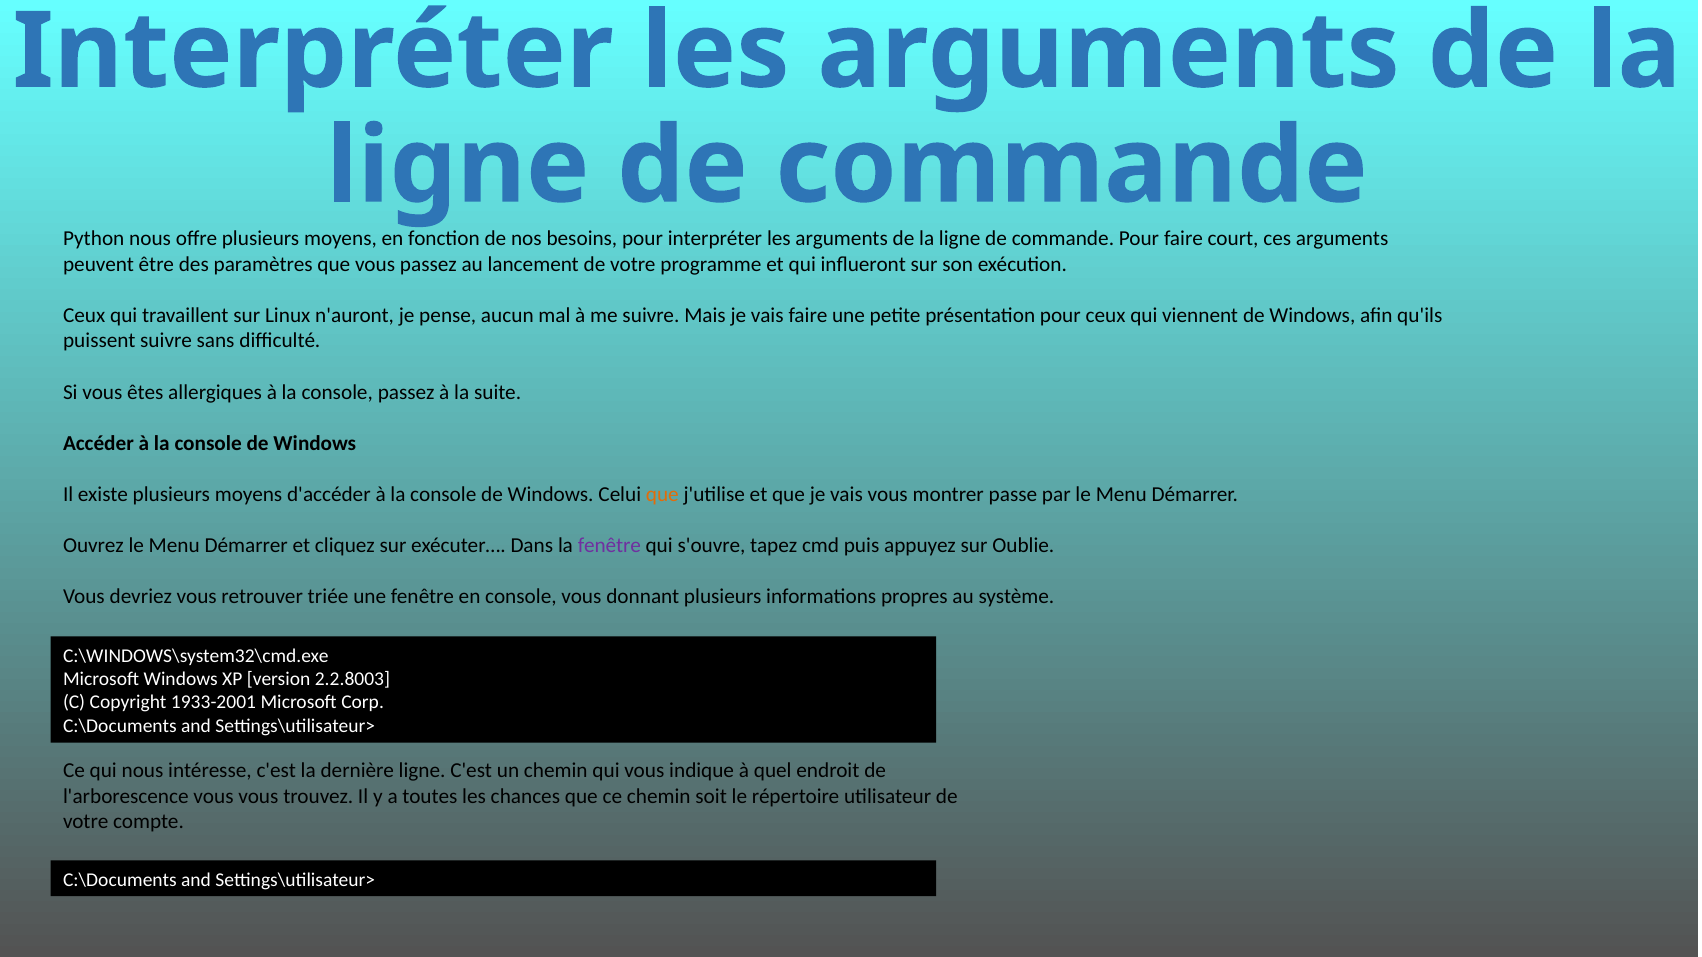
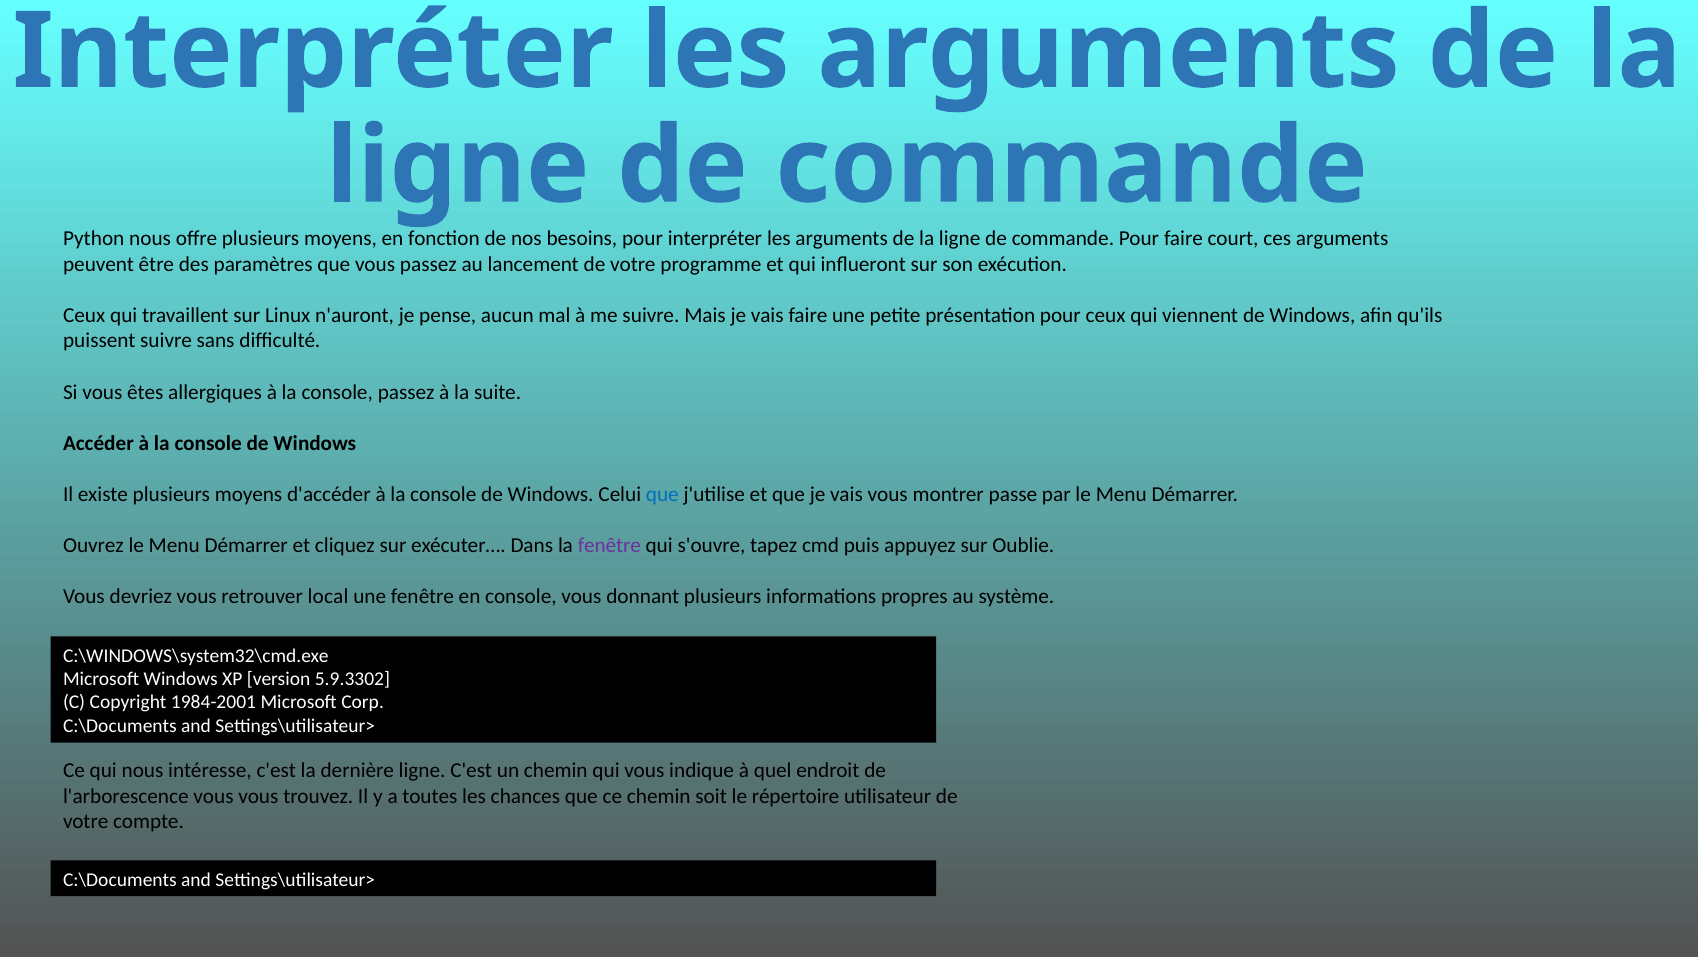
que at (662, 494) colour: orange -> blue
triée: triée -> local
2.2.8003: 2.2.8003 -> 5.9.3302
1933-2001: 1933-2001 -> 1984-2001
